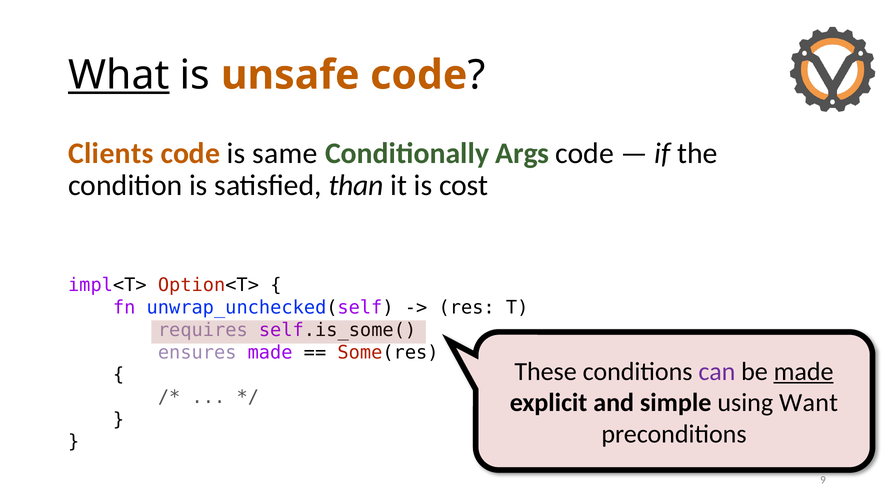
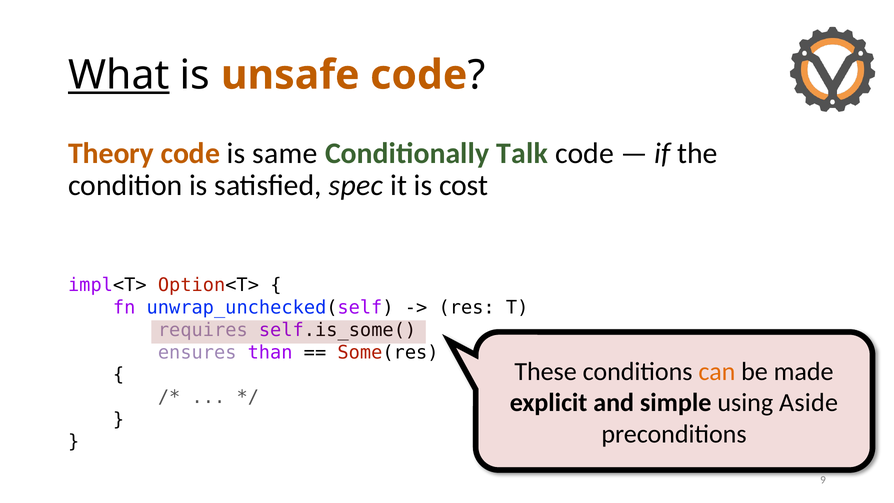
Clients: Clients -> Theory
Args: Args -> Talk
than: than -> spec
ensures made: made -> than
can colour: purple -> orange
made at (804, 371) underline: present -> none
Want: Want -> Aside
